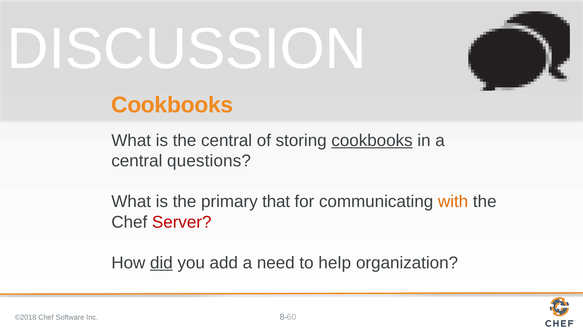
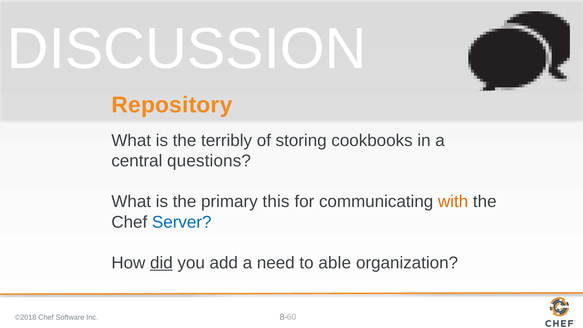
Cookbooks at (172, 105): Cookbooks -> Repository
the central: central -> terribly
cookbooks at (372, 140) underline: present -> none
that: that -> this
Server colour: red -> blue
help: help -> able
